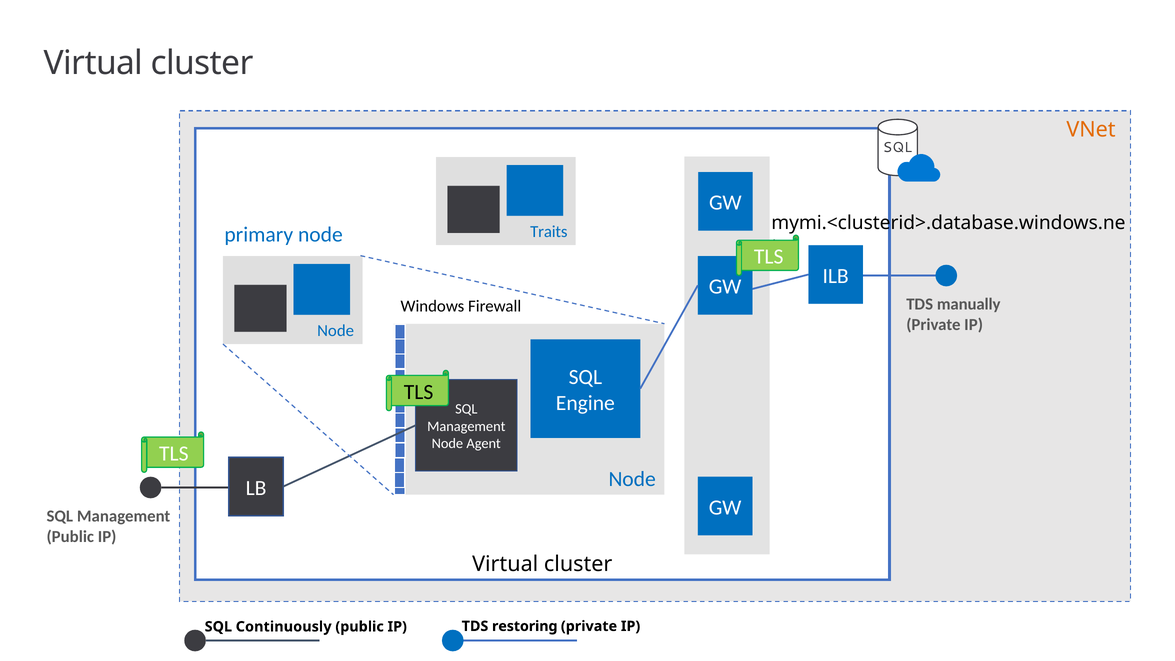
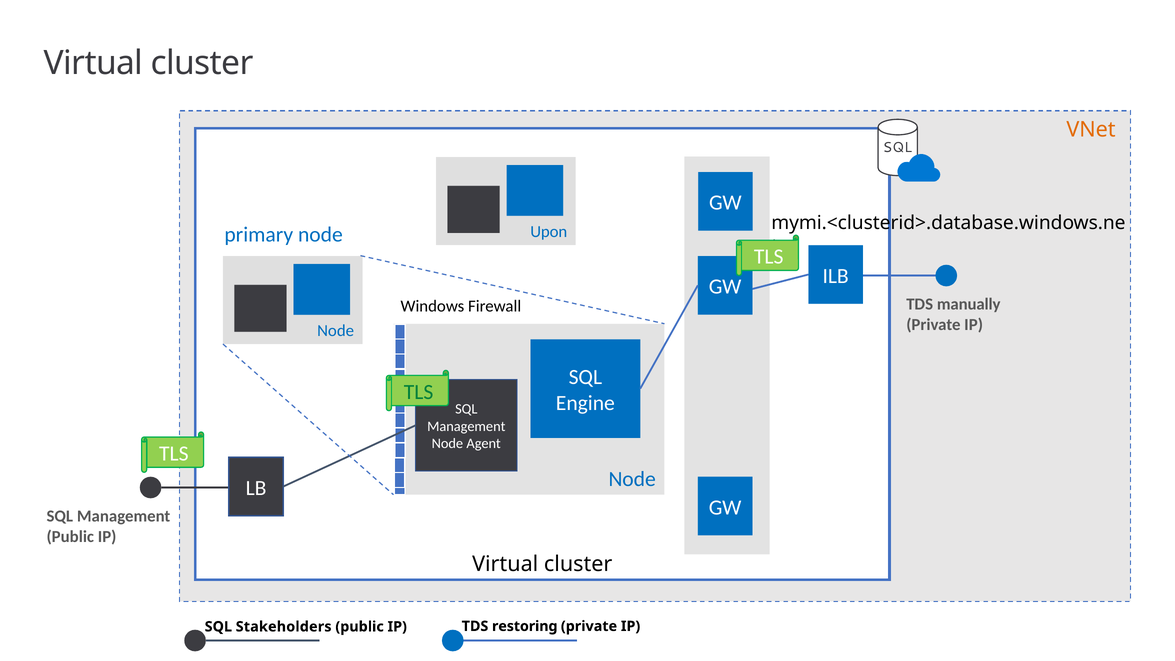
Traits: Traits -> Upon
TLS at (419, 392) colour: black -> green
Continuously: Continuously -> Stakeholders
